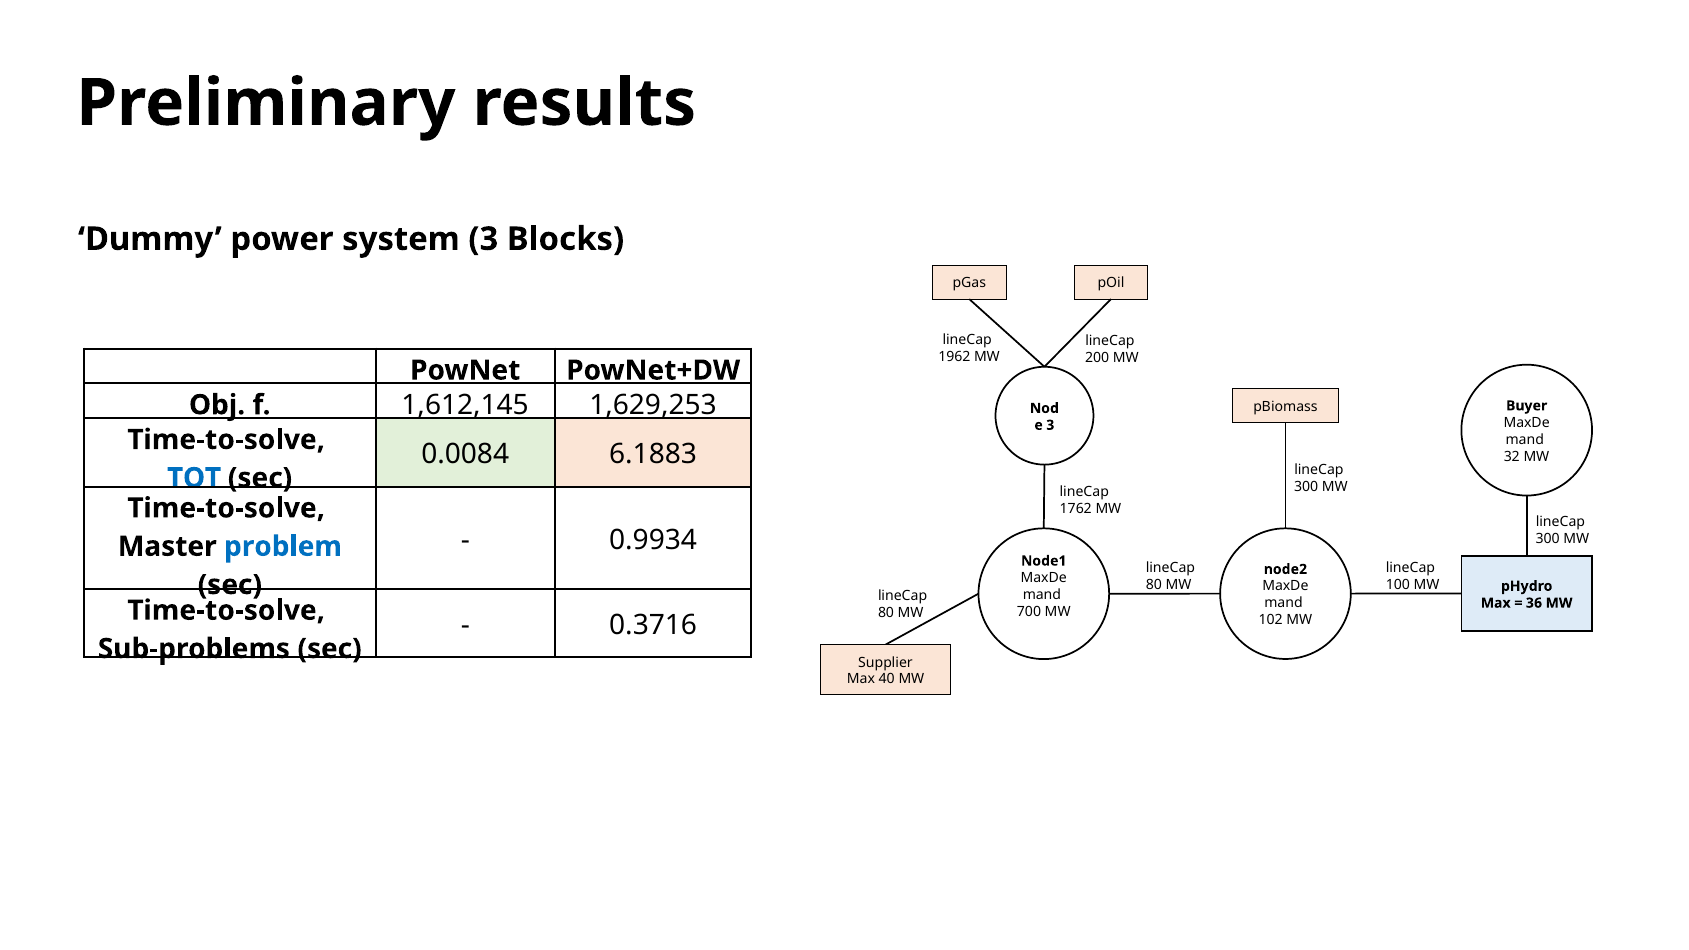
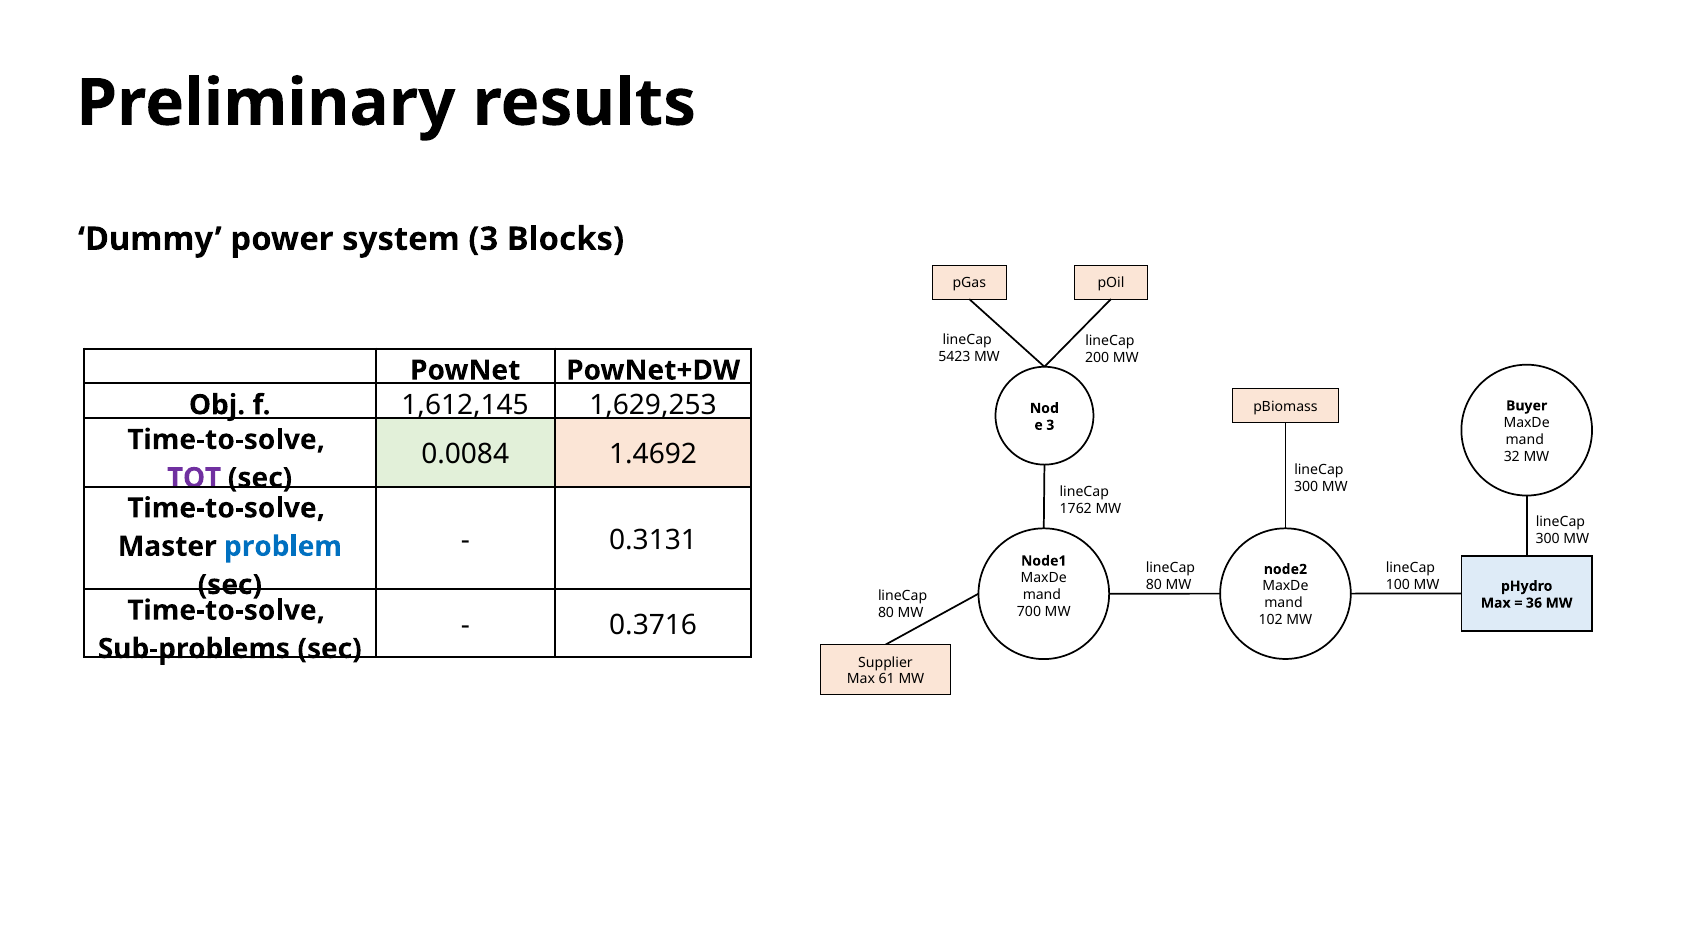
1962: 1962 -> 5423
6.1883: 6.1883 -> 1.4692
TOT colour: blue -> purple
0.9934: 0.9934 -> 0.3131
40: 40 -> 61
